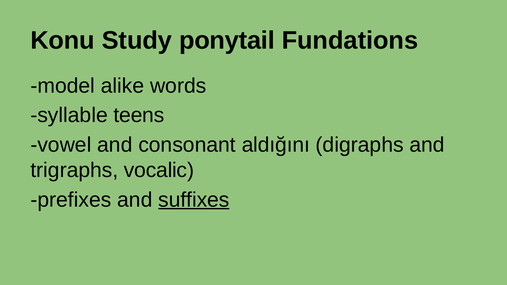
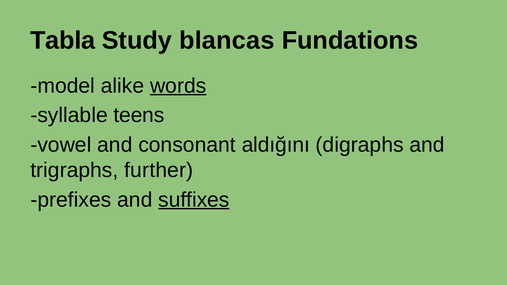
Konu: Konu -> Tabla
ponytail: ponytail -> blancas
words underline: none -> present
vocalic: vocalic -> further
